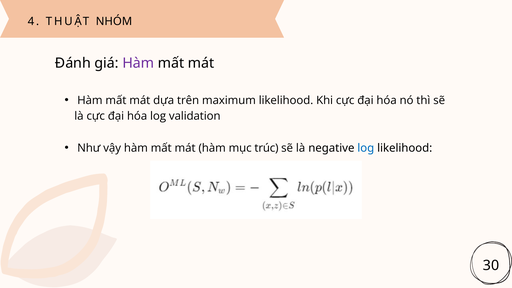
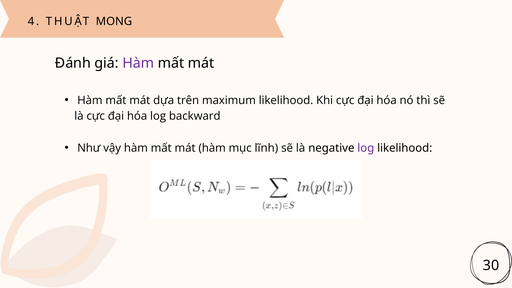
NHÓM: NHÓM -> MONG
validation: validation -> backward
trúc: trúc -> lĩnh
log at (366, 148) colour: blue -> purple
